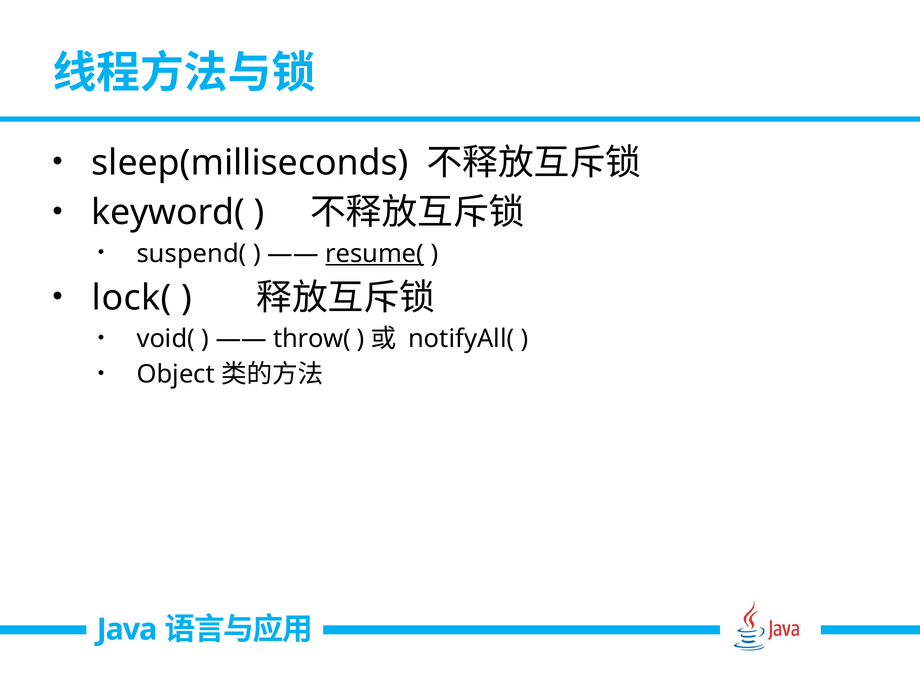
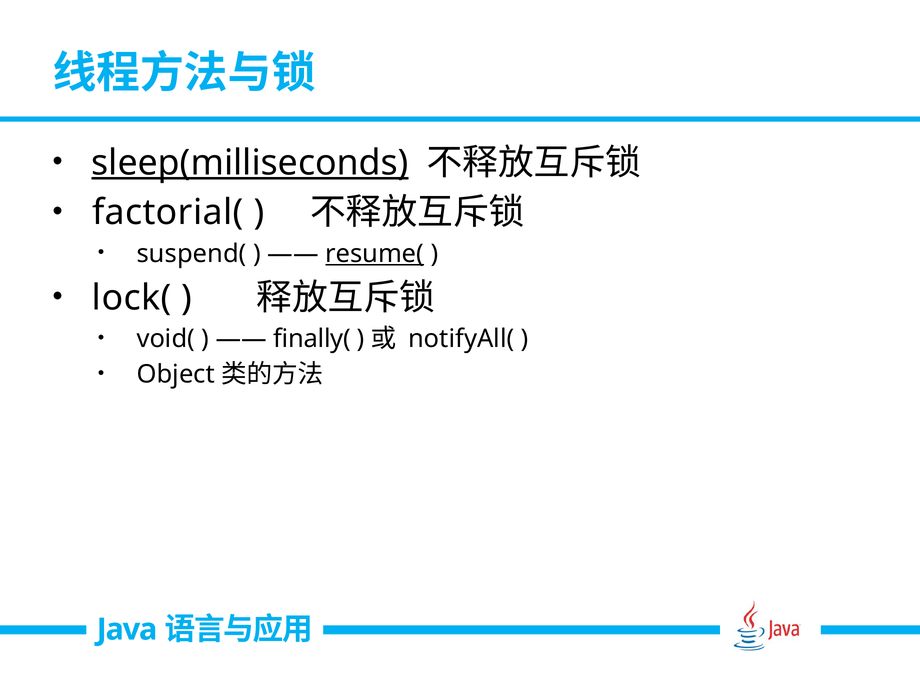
sleep(milliseconds underline: none -> present
keyword(: keyword( -> factorial(
throw(: throw( -> finally(
